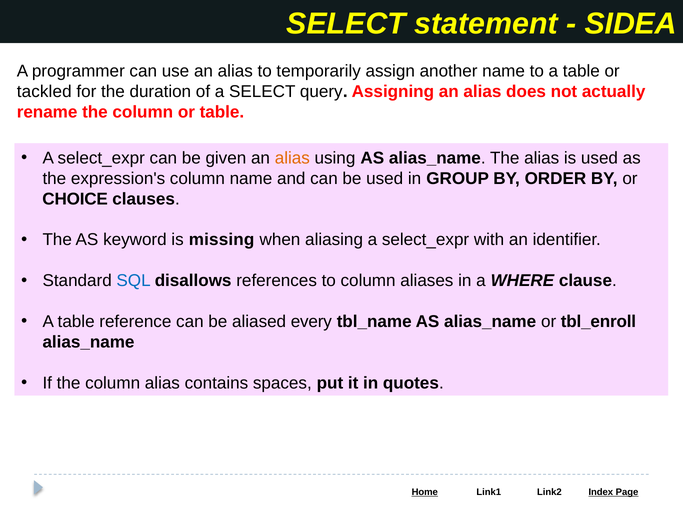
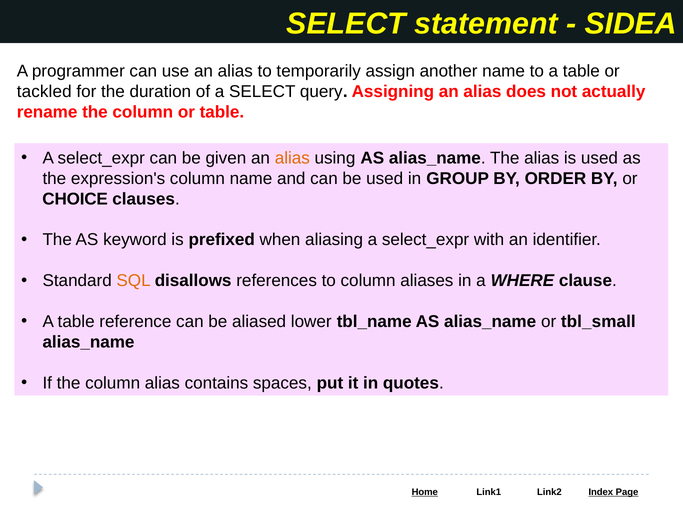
missing: missing -> prefixed
SQL colour: blue -> orange
every: every -> lower
tbl_enroll: tbl_enroll -> tbl_small
